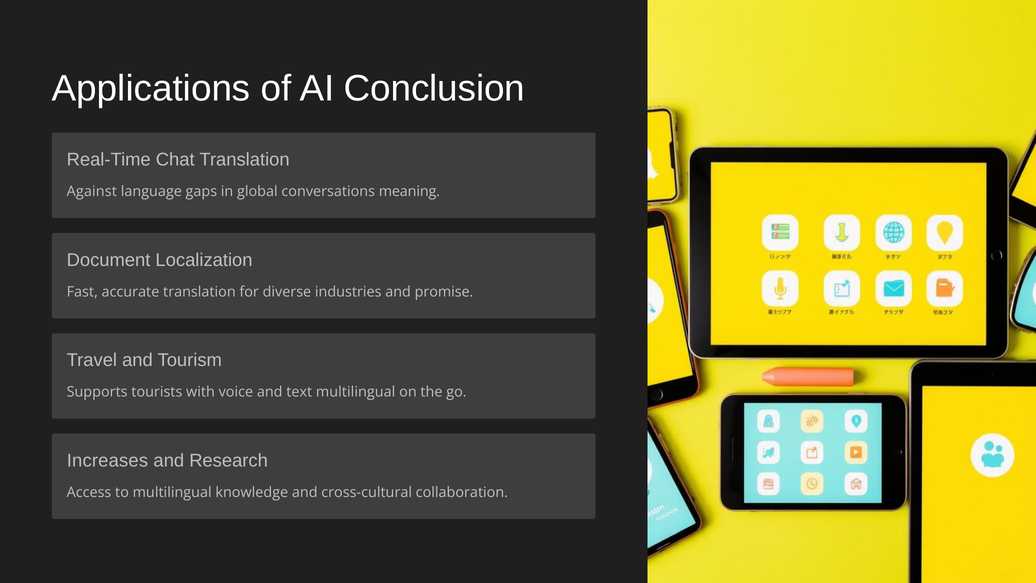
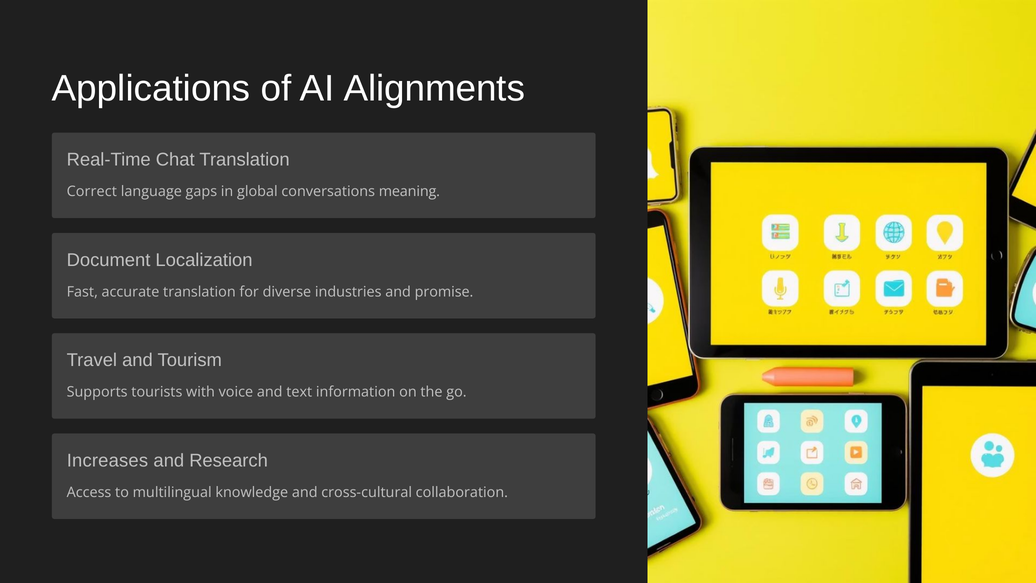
Conclusion: Conclusion -> Alignments
Against: Against -> Correct
text multilingual: multilingual -> information
